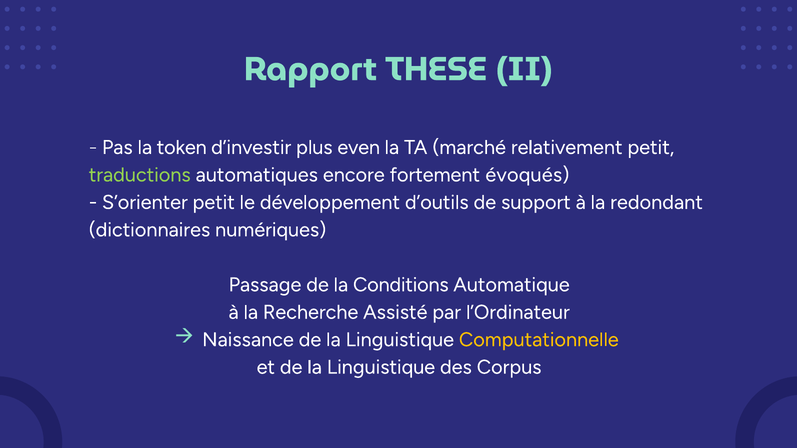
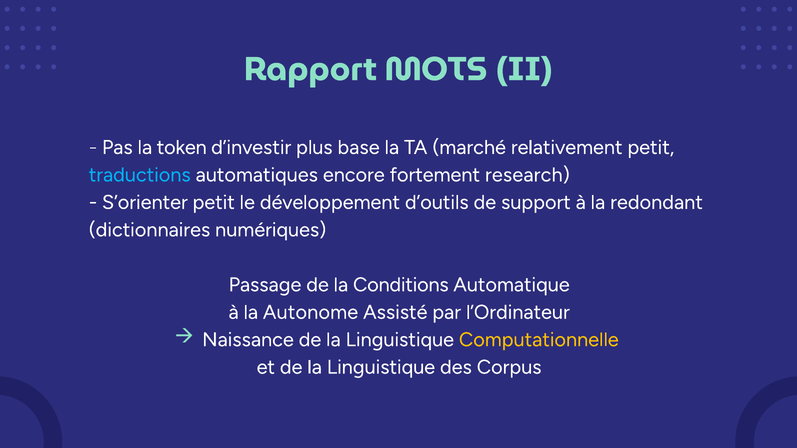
THESE: THESE -> MOTS
even: even -> base
traductions colour: light green -> light blue
évoqués: évoqués -> research
Recherche: Recherche -> Autonome
